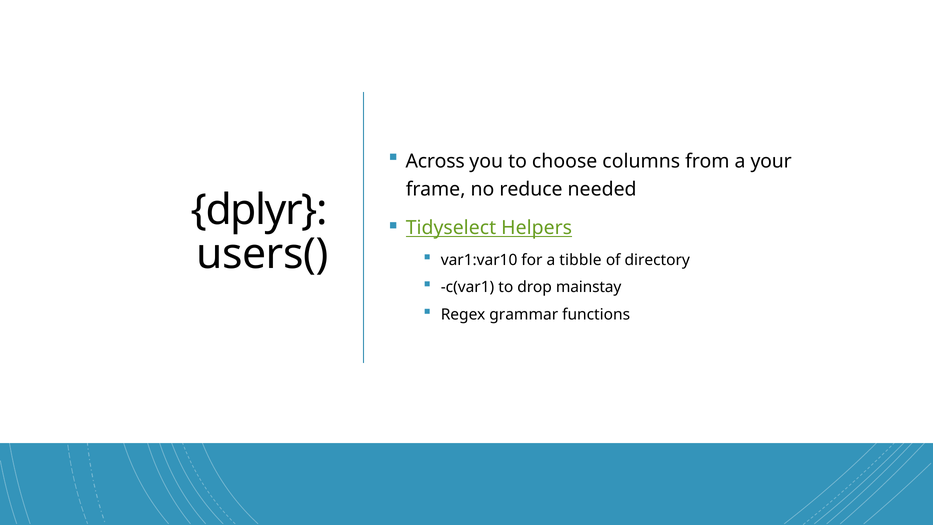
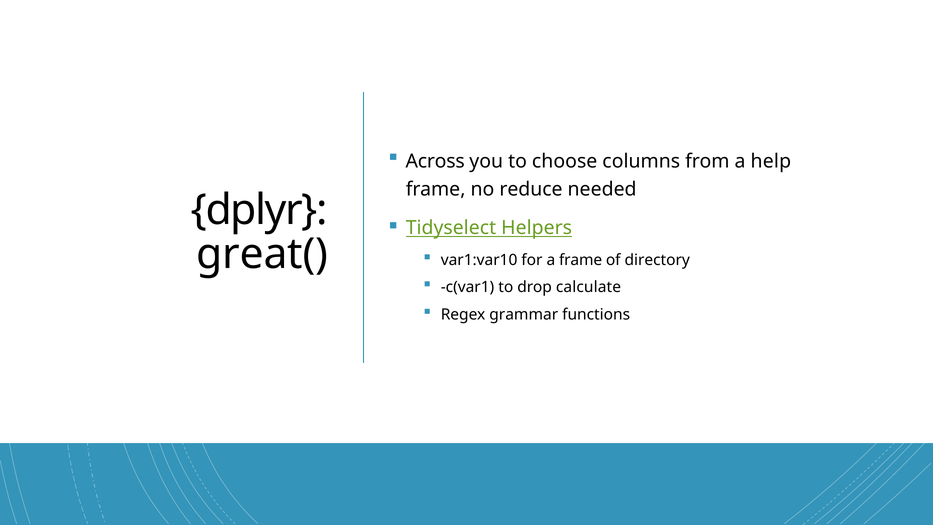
your: your -> help
users(: users( -> great(
a tibble: tibble -> frame
mainstay: mainstay -> calculate
